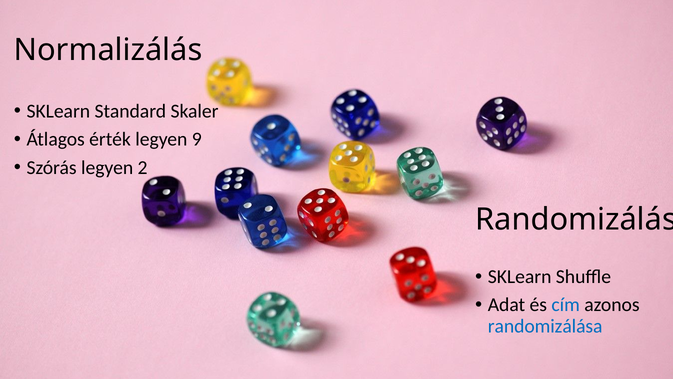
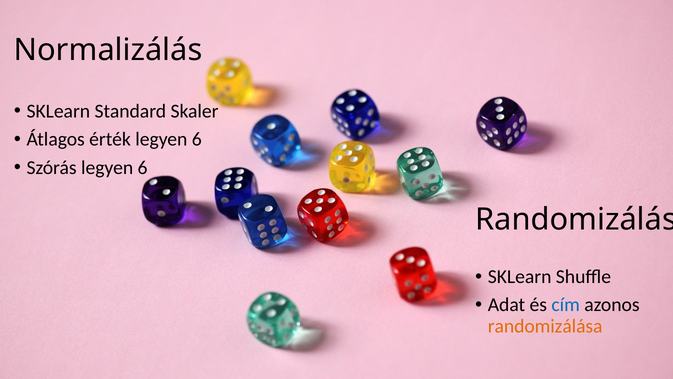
érték legyen 9: 9 -> 6
Szórás legyen 2: 2 -> 6
randomizálása colour: blue -> orange
